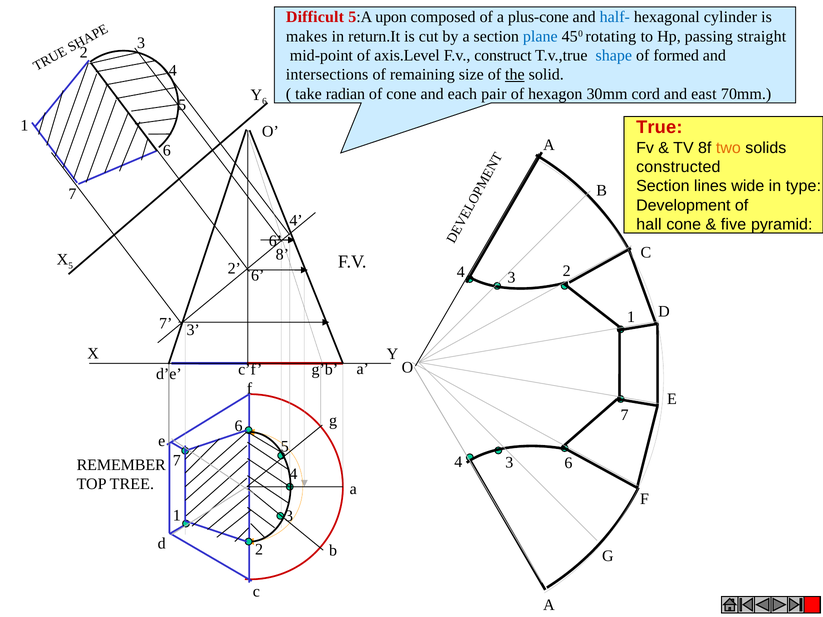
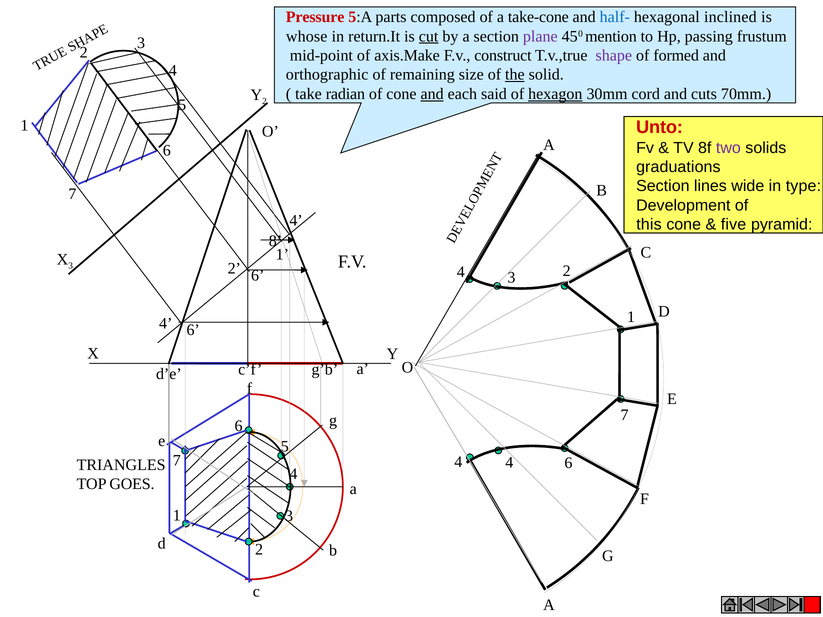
Difficult: Difficult -> Pressure
upon: upon -> parts
plus-cone: plus-cone -> take-cone
cylinder: cylinder -> inclined
makes: makes -> whose
cut underline: none -> present
plane colour: blue -> purple
rotating: rotating -> mention
straight: straight -> frustum
axis.Level: axis.Level -> axis.Make
shape colour: blue -> purple
intersections: intersections -> orthographic
and at (432, 94) underline: none -> present
pair: pair -> said
hexagon underline: none -> present
east: east -> cuts
Y 6: 6 -> 2
True: True -> Unto
two colour: orange -> purple
constructed: constructed -> graduations
hall: hall -> this
6 at (275, 241): 6 -> 8
8 at (282, 255): 8 -> 1
X 5: 5 -> 3
7 at (166, 323): 7 -> 4
3 at (193, 330): 3 -> 6
3 at (509, 463): 3 -> 4
REMEMBER: REMEMBER -> TRIANGLES
TREE: TREE -> GOES
